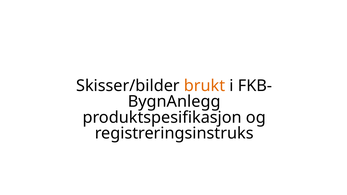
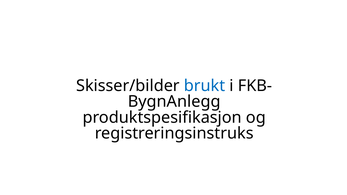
brukt colour: orange -> blue
